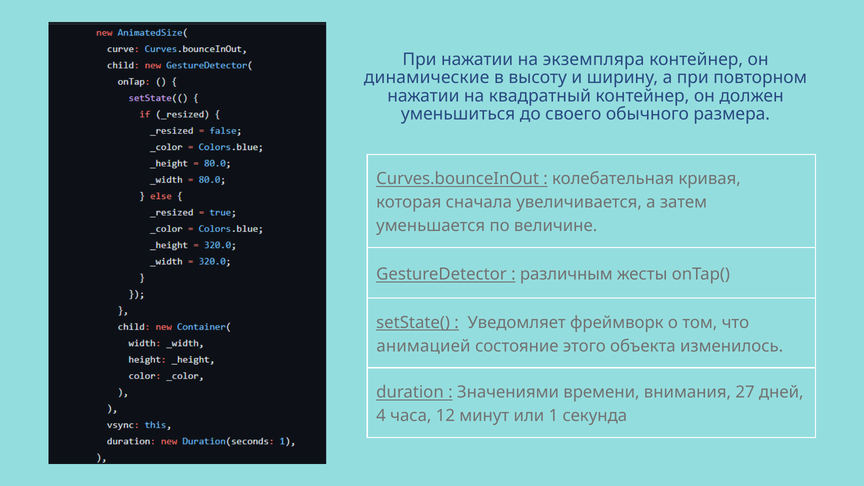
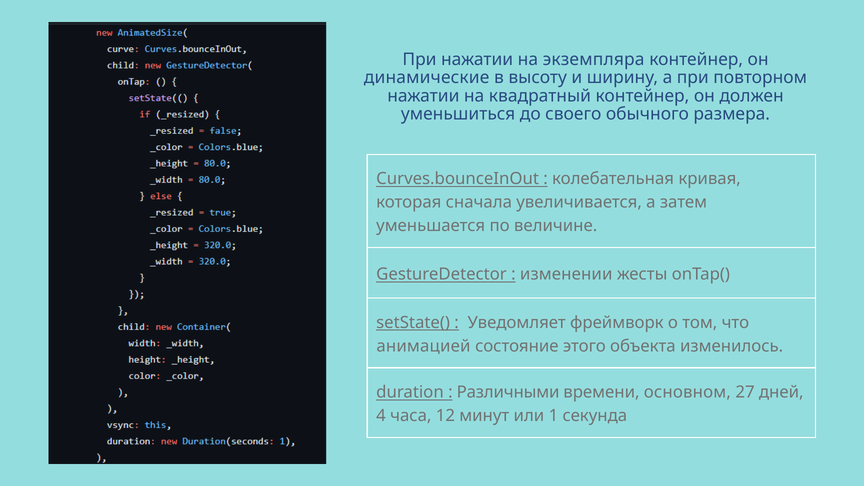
различным: различным -> изменении
Значениями: Значениями -> Различными
внимания: внимания -> основном
